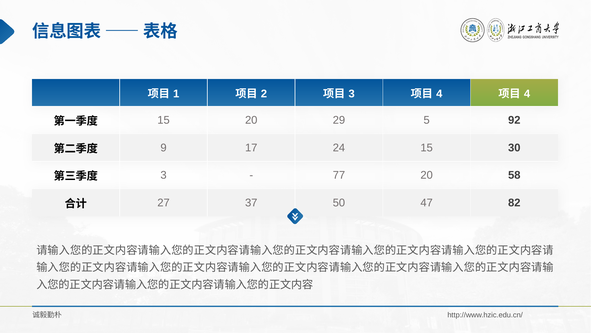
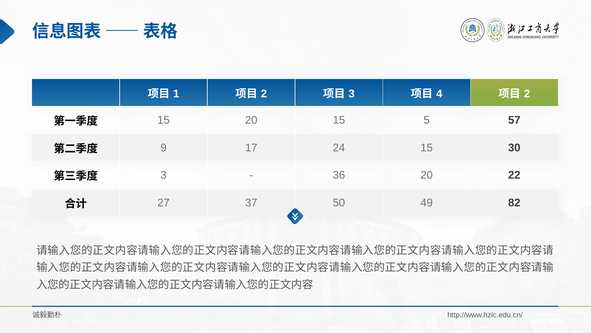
4 at (527, 94): 4 -> 2
20 29: 29 -> 15
92: 92 -> 57
77: 77 -> 36
58: 58 -> 22
47: 47 -> 49
